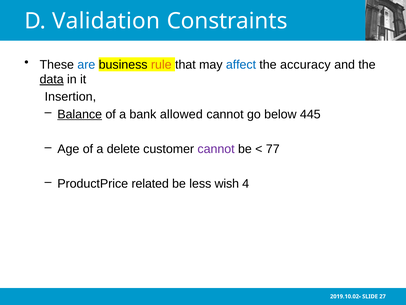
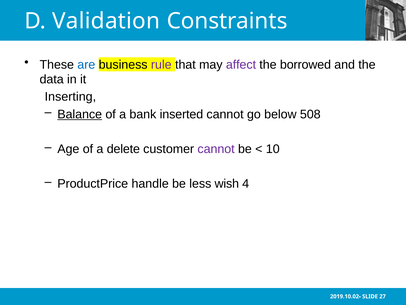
rule colour: orange -> purple
affect colour: blue -> purple
accuracy: accuracy -> borrowed
data underline: present -> none
Insertion: Insertion -> Inserting
allowed: allowed -> inserted
445: 445 -> 508
77: 77 -> 10
related: related -> handle
